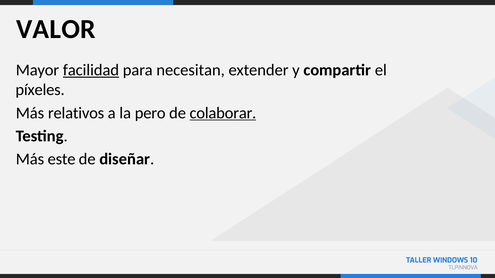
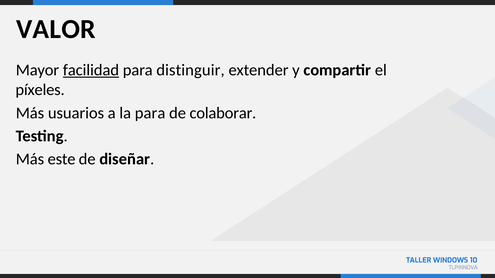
necesitan: necesitan -> distinguir
relativos: relativos -> usuarios
la pero: pero -> para
colaborar underline: present -> none
